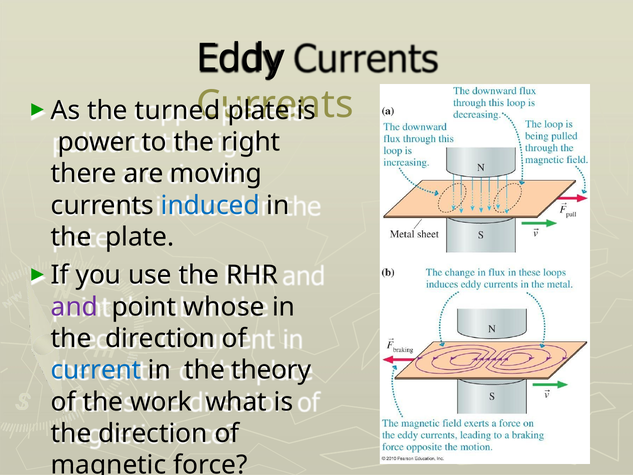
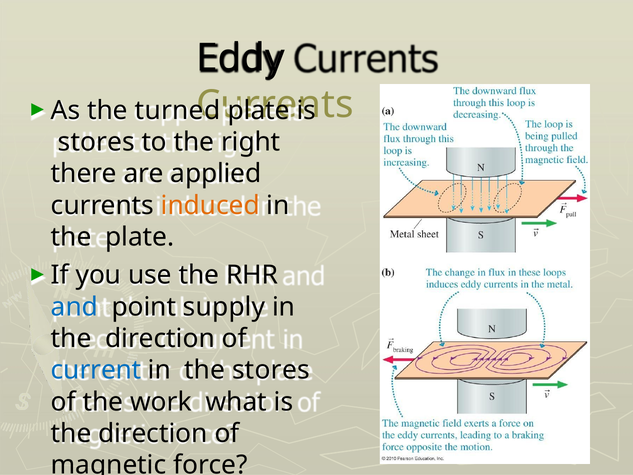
power at (96, 142): power -> stores
moving: moving -> applied
induced colour: blue -> orange
and colour: purple -> blue
whose: whose -> supply
the theory: theory -> stores
